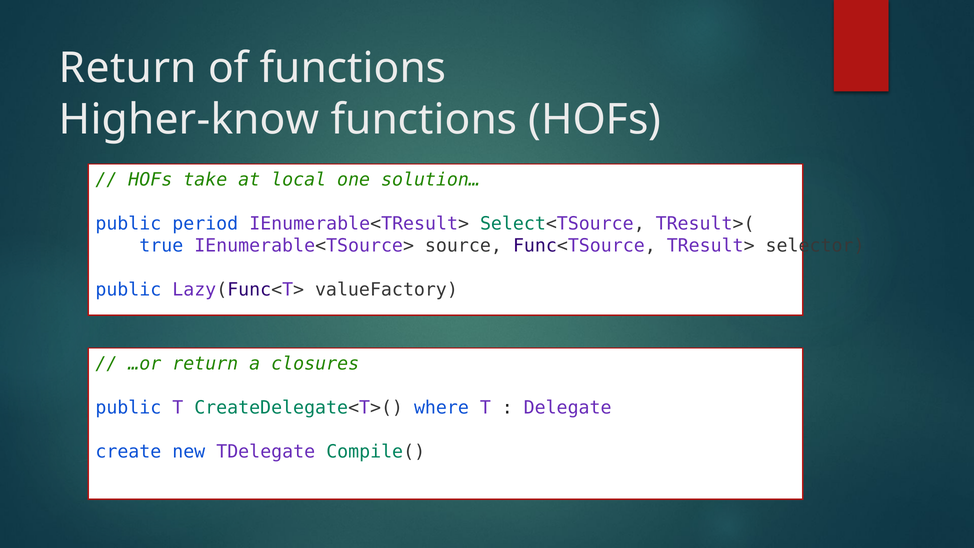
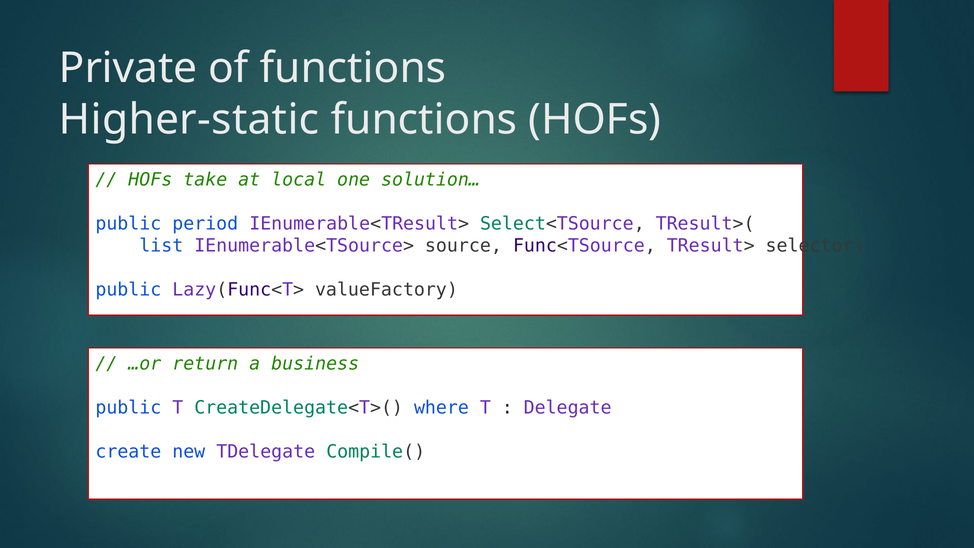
Return at (128, 68): Return -> Private
Higher-know: Higher-know -> Higher-static
true: true -> list
closures: closures -> business
